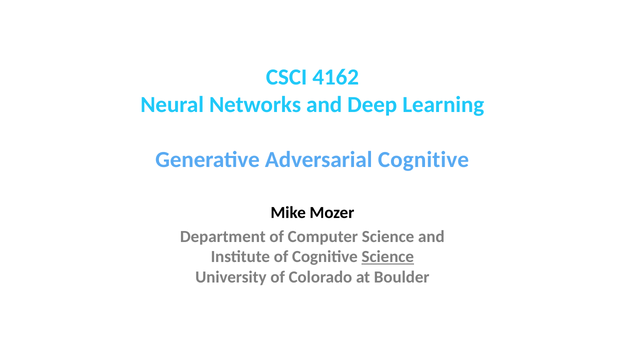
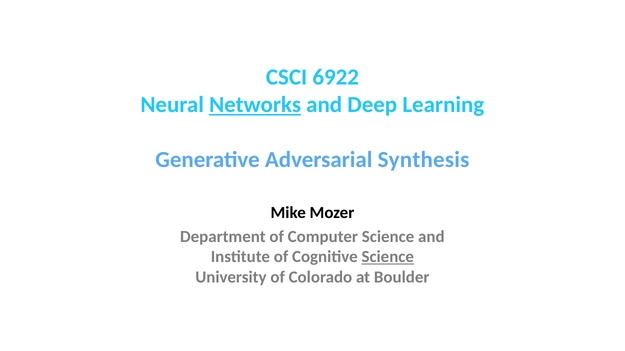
4162: 4162 -> 6922
Networks underline: none -> present
Adversarial Cognitive: Cognitive -> Synthesis
